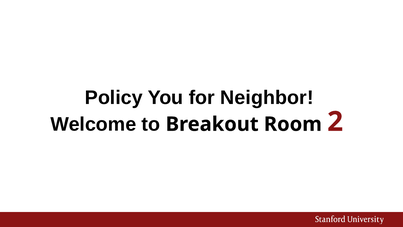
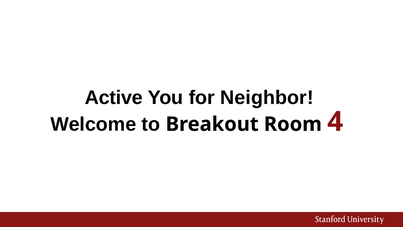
Policy: Policy -> Active
2: 2 -> 4
